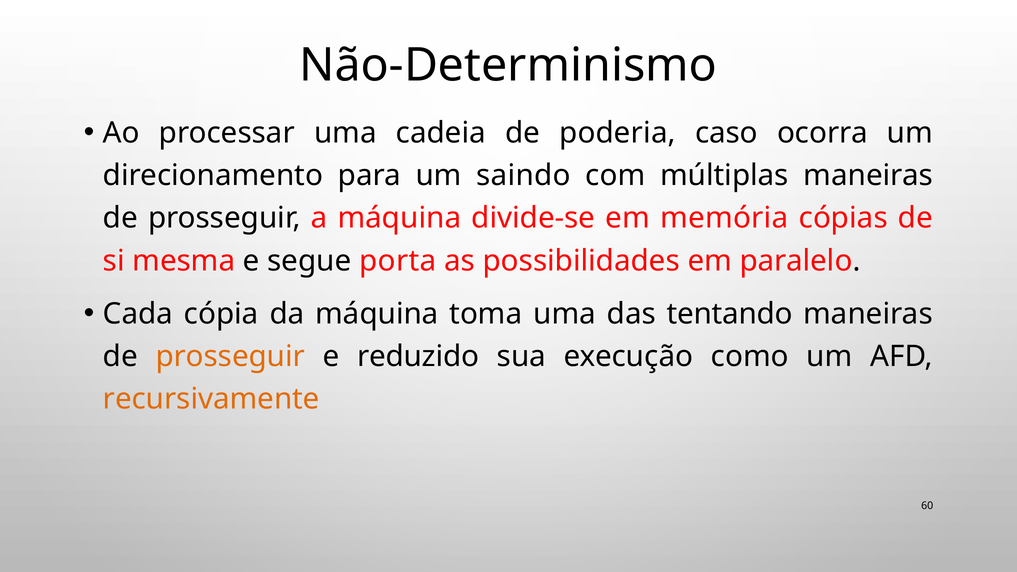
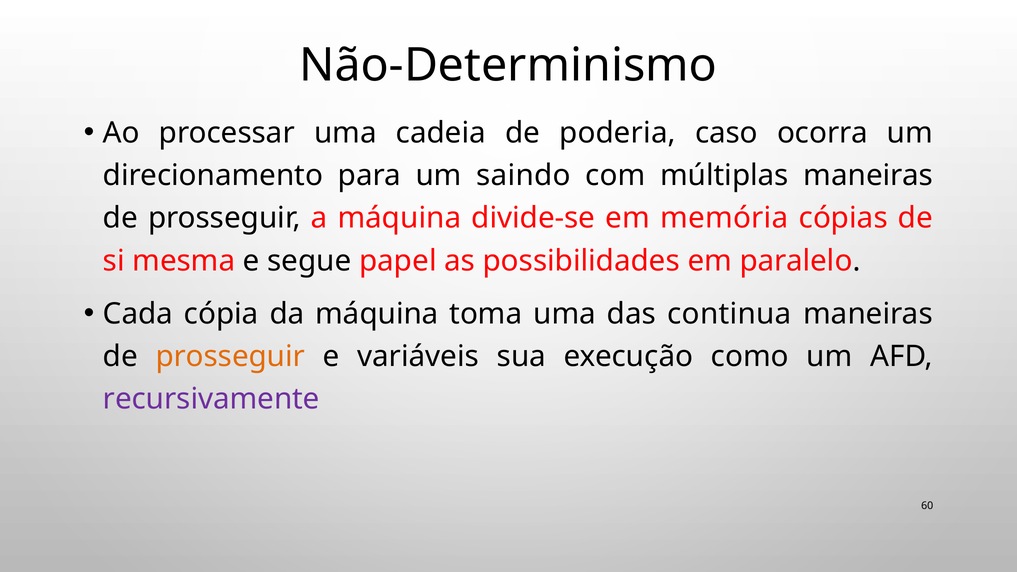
porta: porta -> papel
tentando: tentando -> continua
reduzido: reduzido -> variáveis
recursivamente colour: orange -> purple
